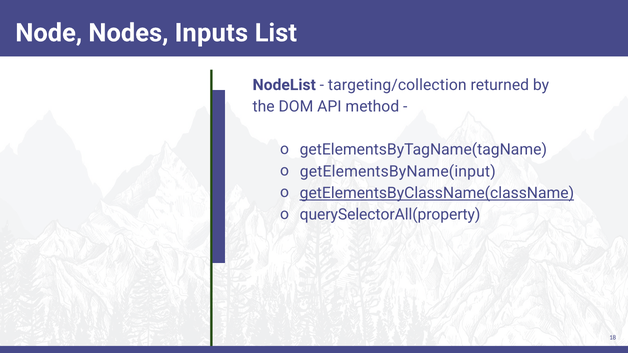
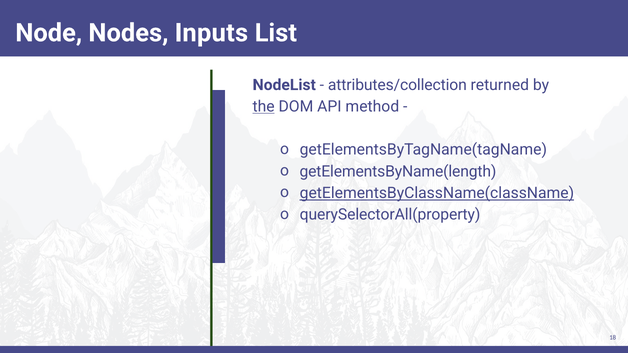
targeting/collection: targeting/collection -> attributes/collection
the underline: none -> present
getElementsByName(input: getElementsByName(input -> getElementsByName(length
